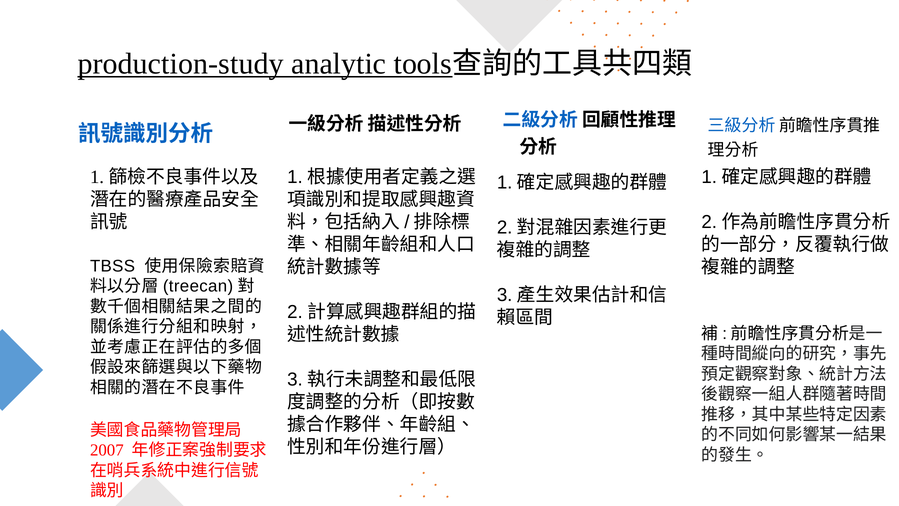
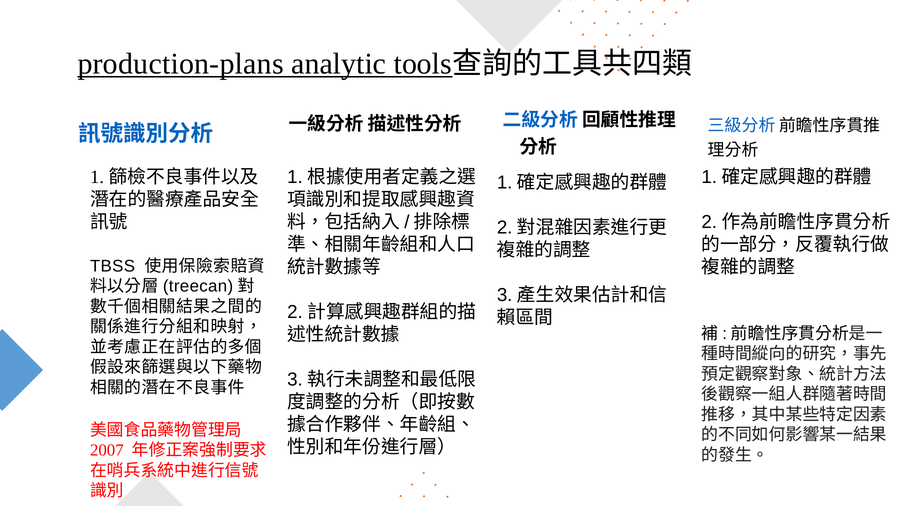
production-study: production-study -> production-plans
